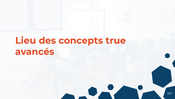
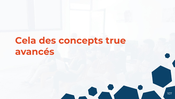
Lieu: Lieu -> Cela
